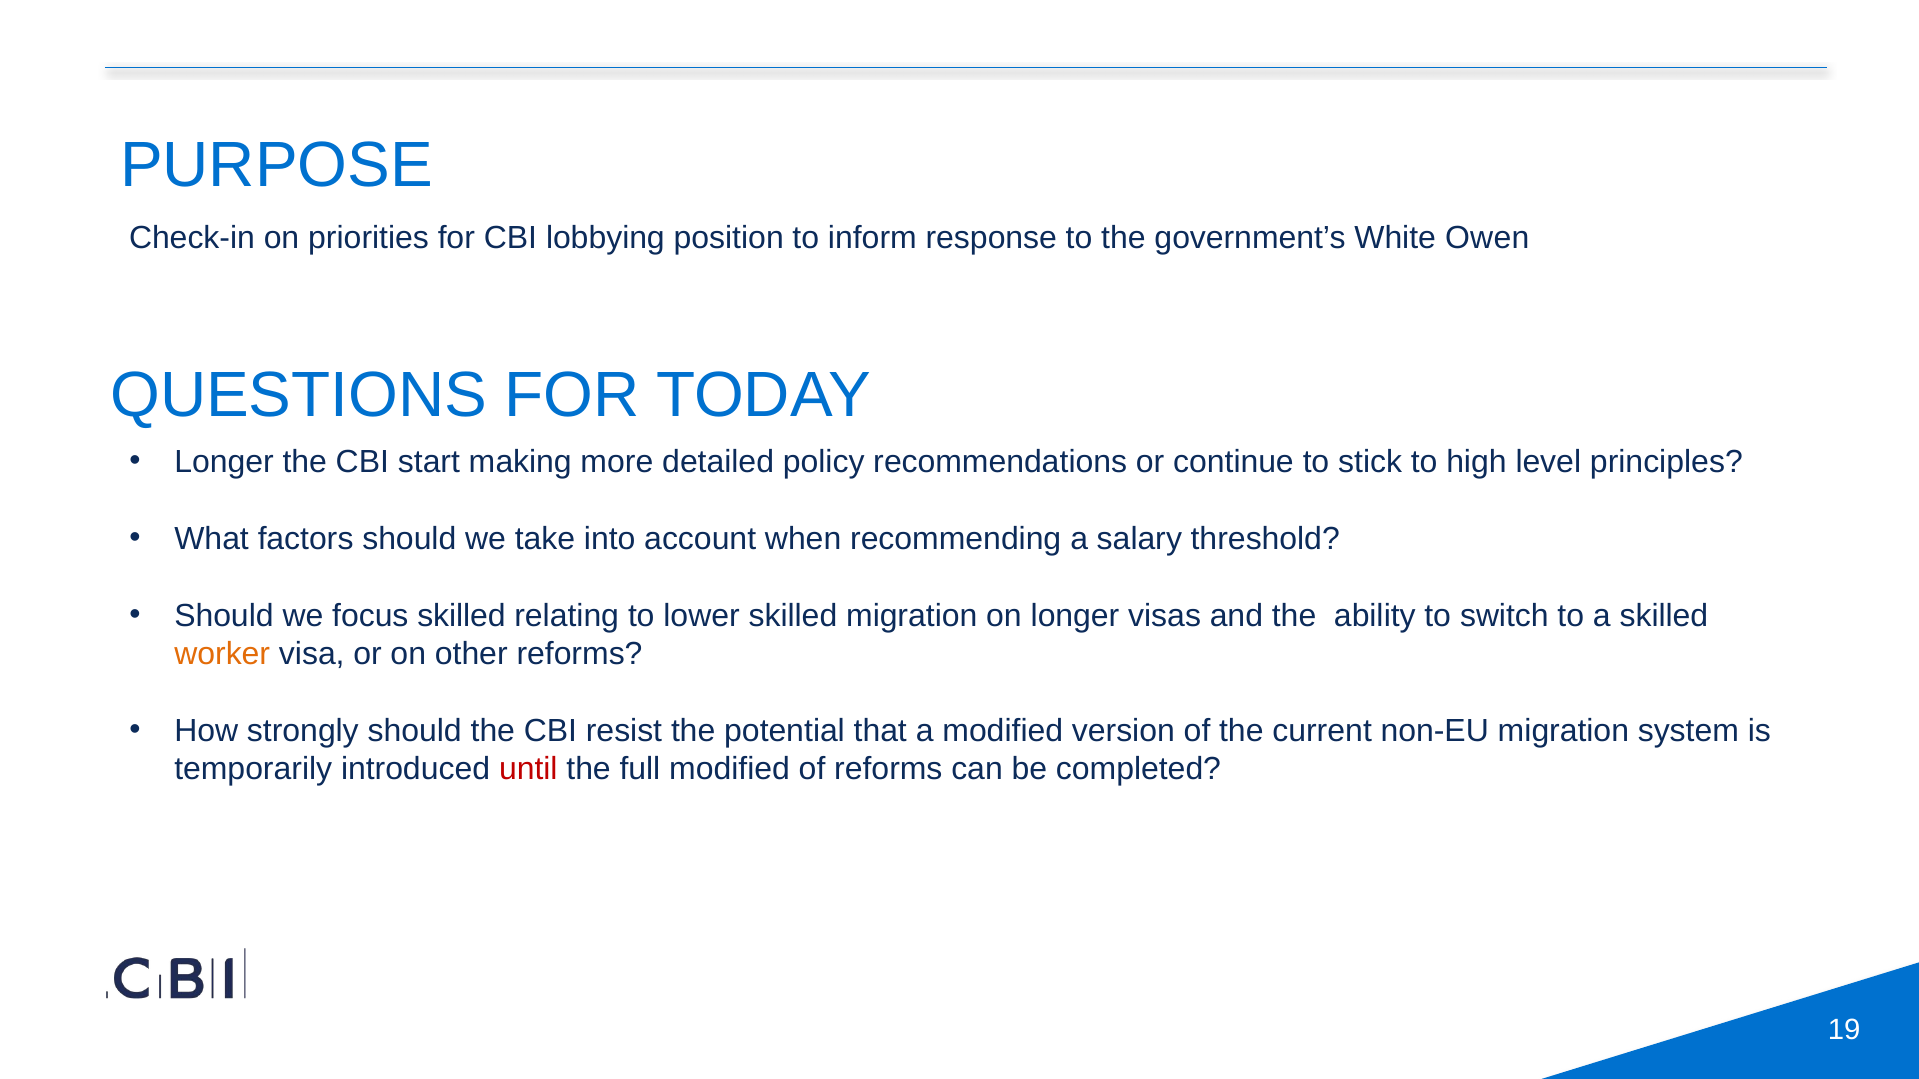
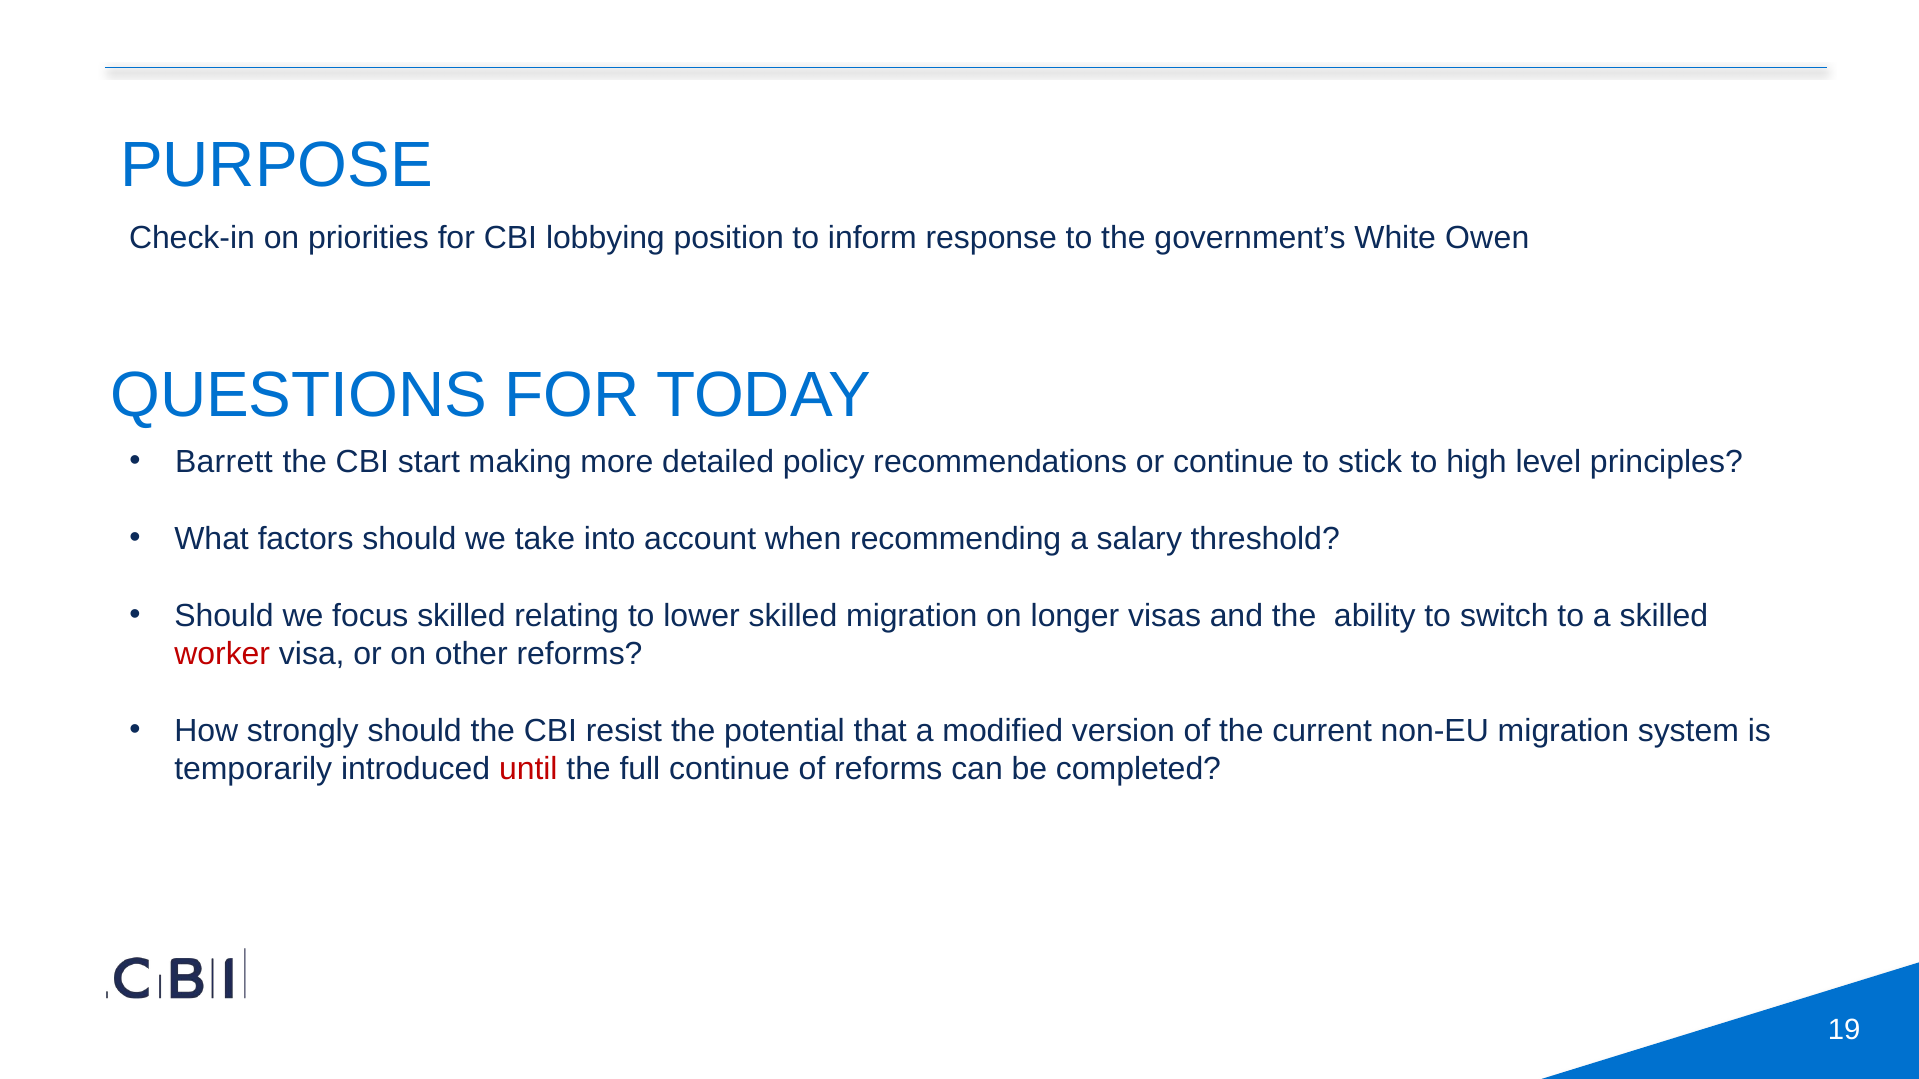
Longer at (224, 462): Longer -> Barrett
worker colour: orange -> red
full modified: modified -> continue
